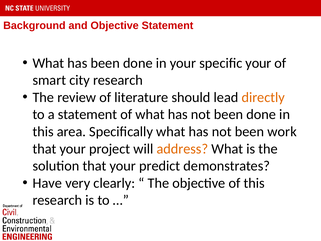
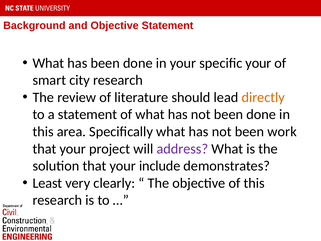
address colour: orange -> purple
predict: predict -> include
Have: Have -> Least
